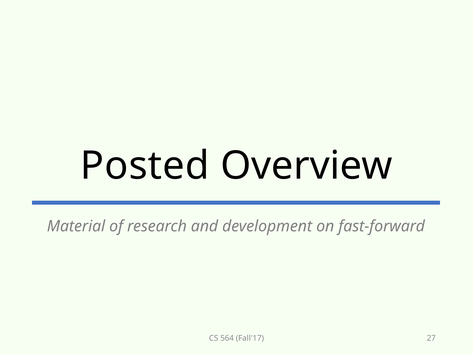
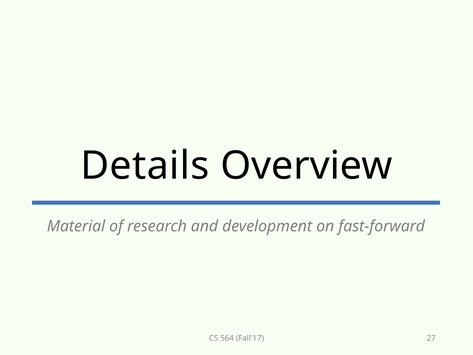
Posted: Posted -> Details
